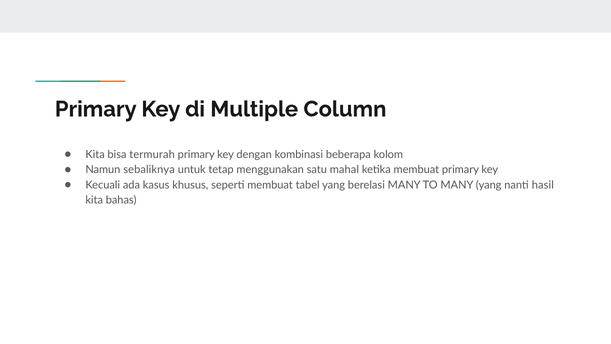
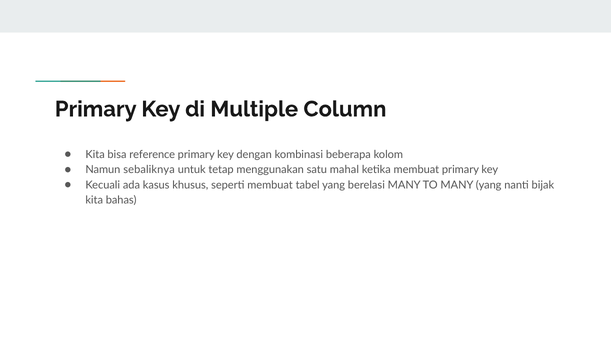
termurah: termurah -> reference
hasil: hasil -> bijak
